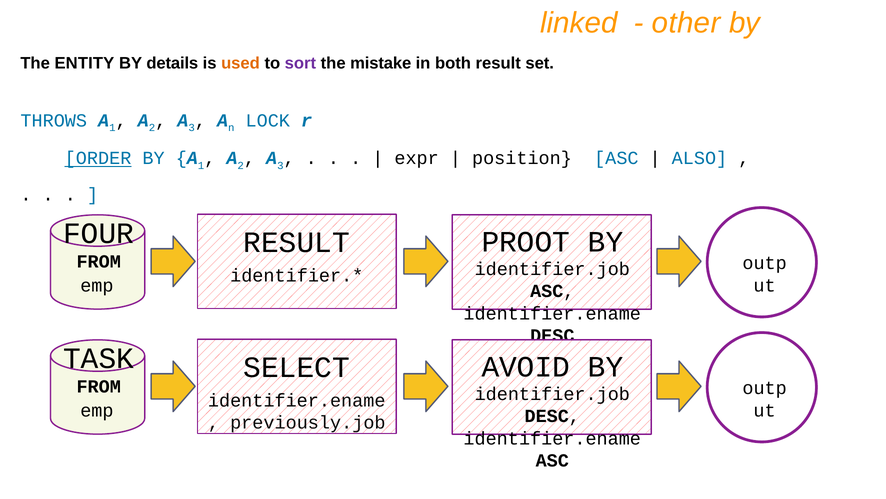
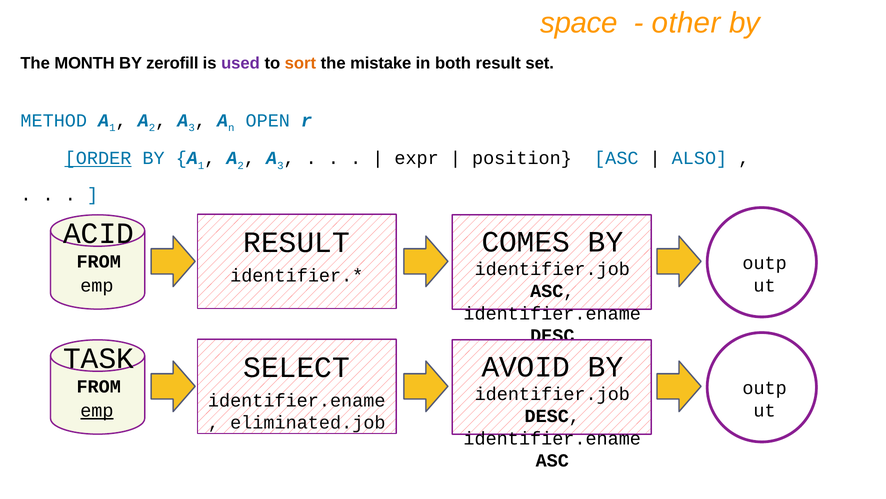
linked: linked -> space
ENTITY: ENTITY -> MONTH
details: details -> zerofill
used colour: orange -> purple
sort colour: purple -> orange
THROWS: THROWS -> METHOD
LOCK: LOCK -> OPEN
FOUR: FOUR -> ACID
PROOT: PROOT -> COMES
emp at (97, 410) underline: none -> present
previously.job: previously.job -> eliminated.job
